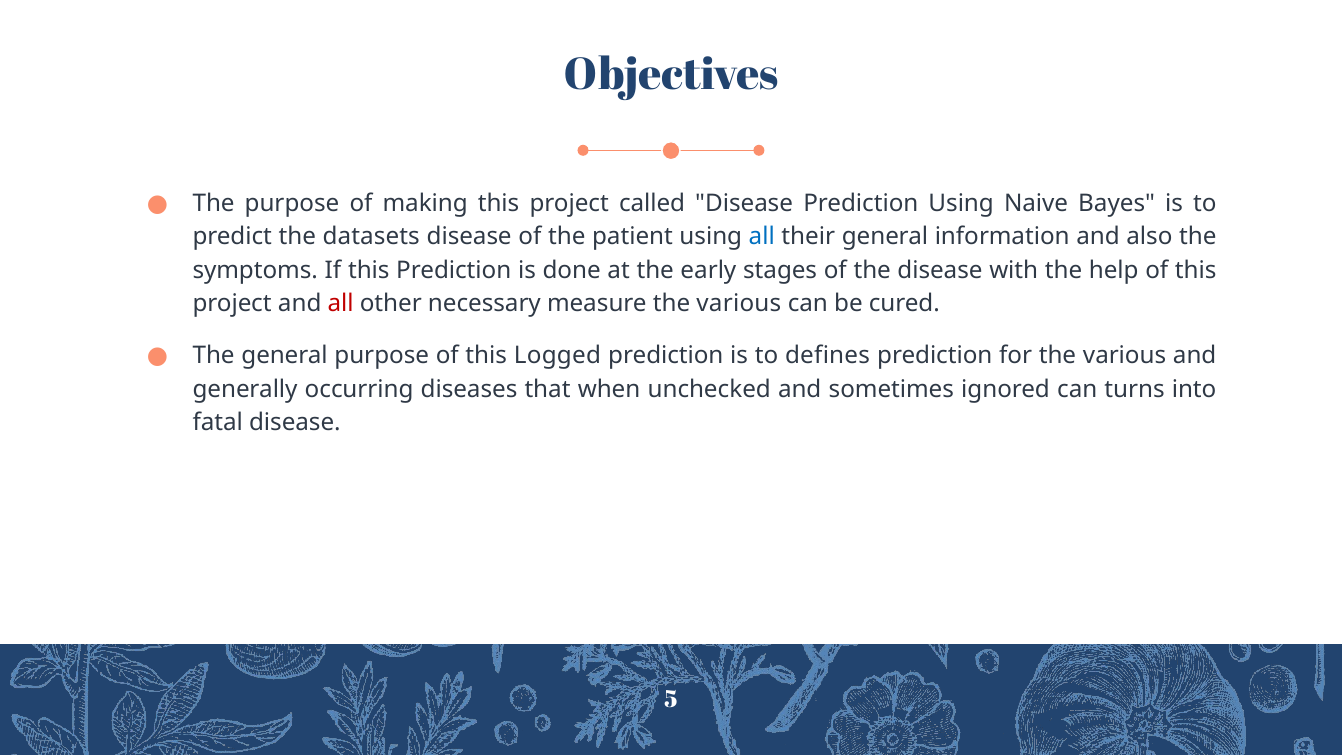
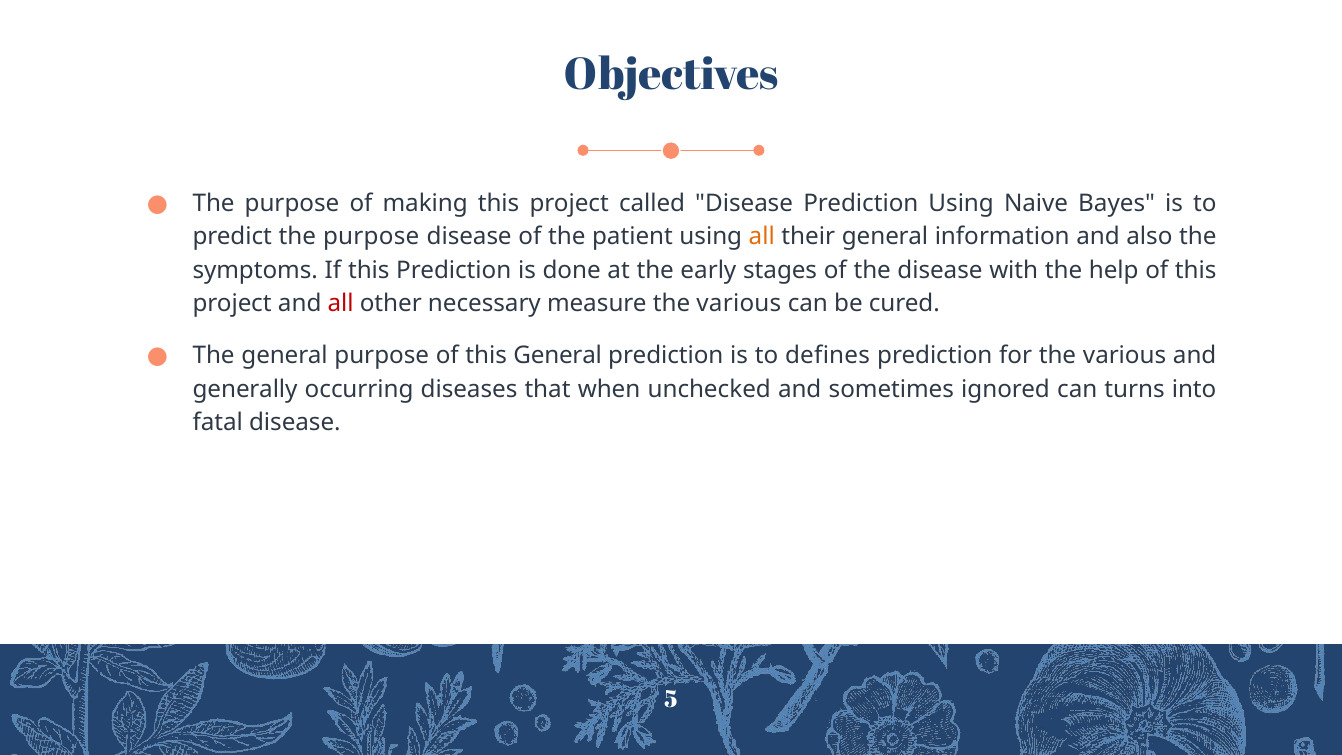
predict the datasets: datasets -> purpose
all at (762, 237) colour: blue -> orange
this Logged: Logged -> General
